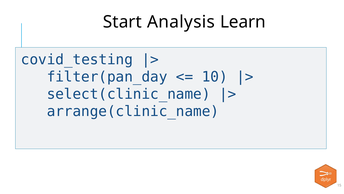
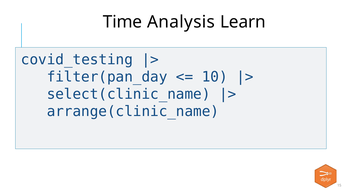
Start: Start -> Time
